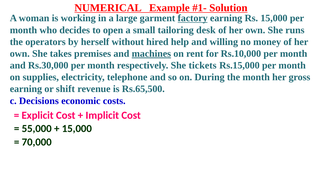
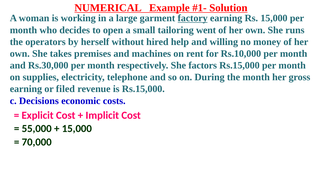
desk: desk -> went
machines underline: present -> none
tickets: tickets -> factors
shift: shift -> filed
is Rs.65,500: Rs.65,500 -> Rs.15,000
